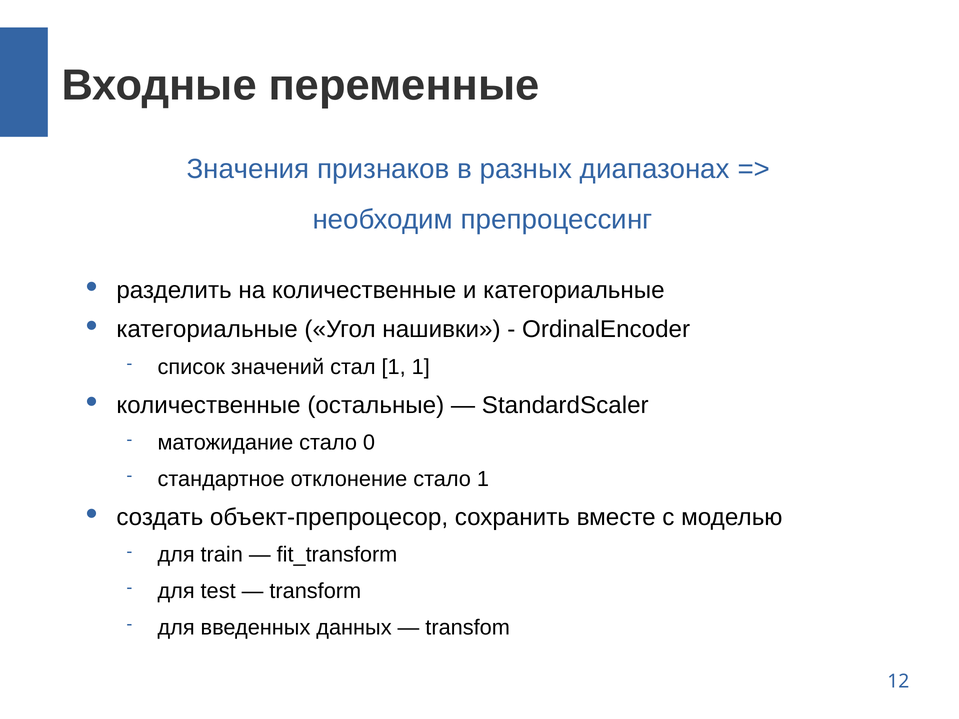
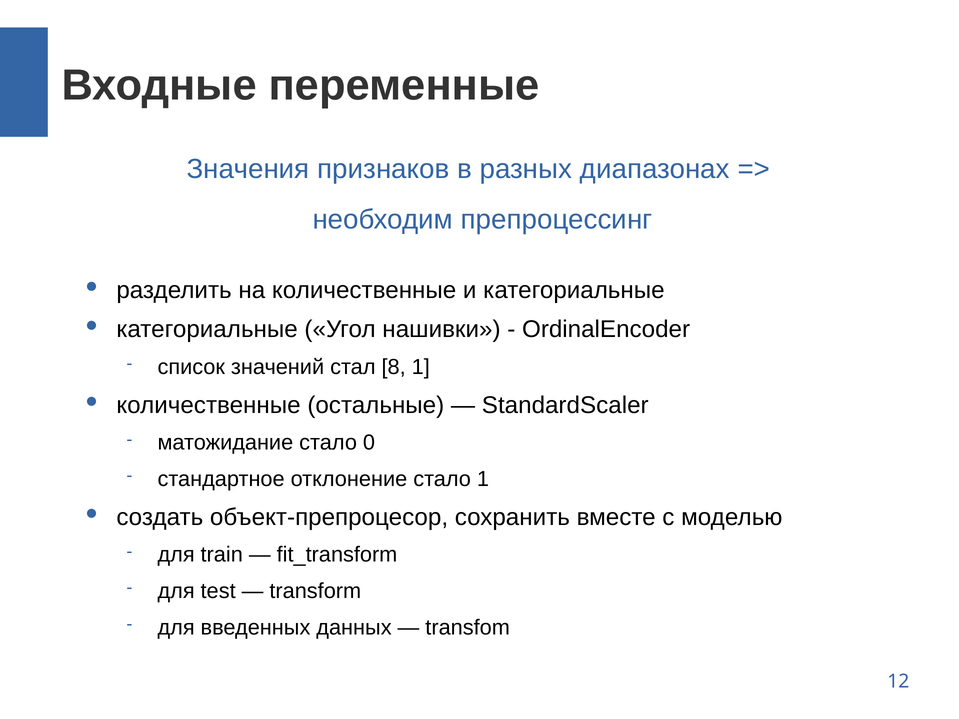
стал 1: 1 -> 8
